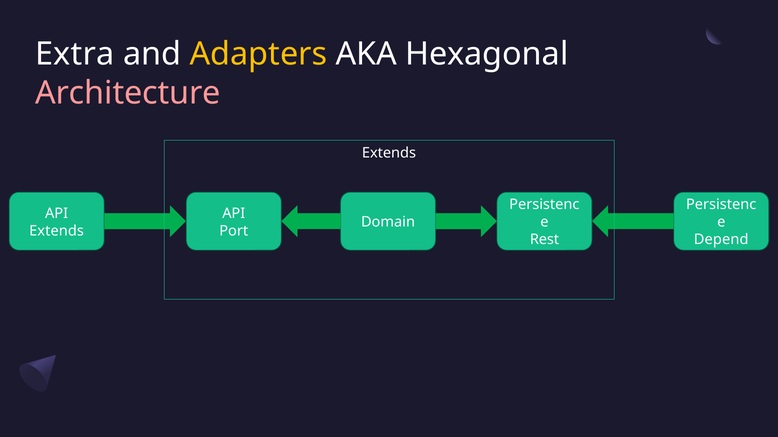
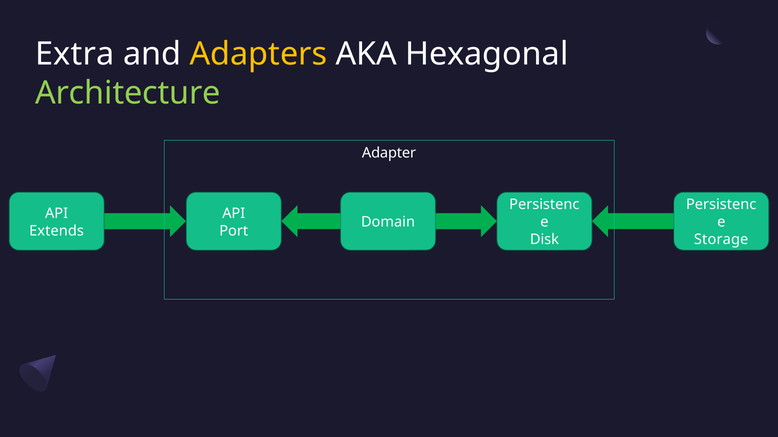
Architecture colour: pink -> light green
Extends at (389, 153): Extends -> Adapter
Rest: Rest -> Disk
Depend: Depend -> Storage
